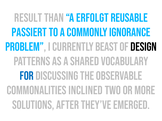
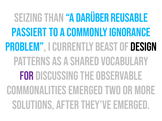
Result: Result -> Seizing
erfolgt: erfolgt -> darüber
for colour: blue -> purple
commonalities inclined: inclined -> emerged
